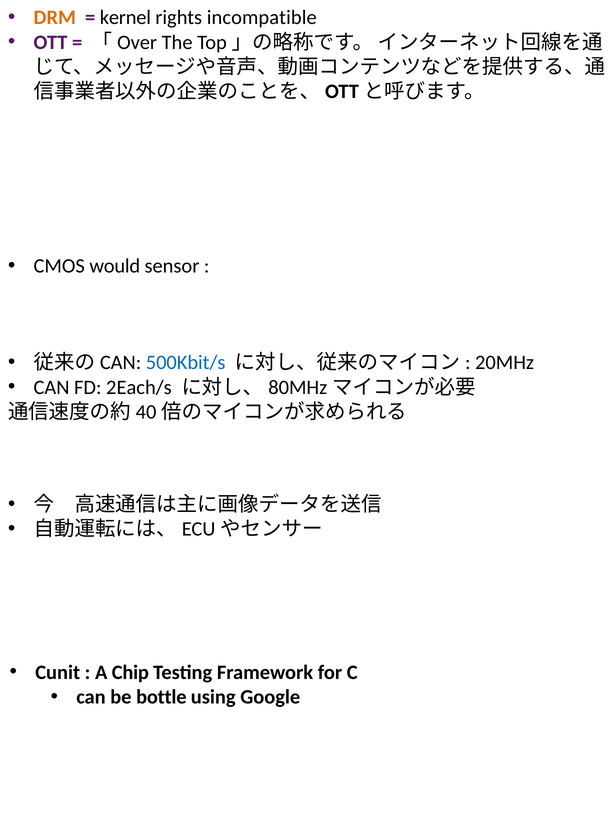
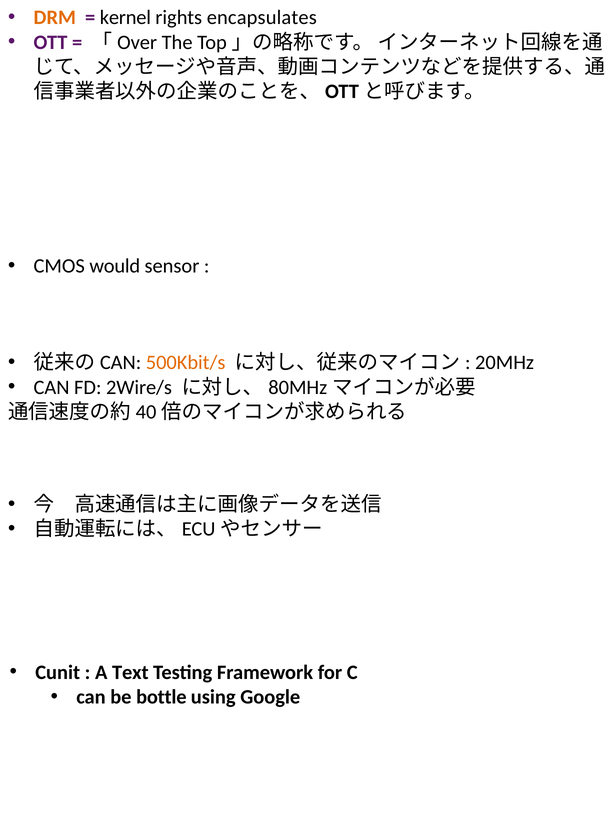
incompatible: incompatible -> encapsulates
500Kbit/s colour: blue -> orange
2Each/s: 2Each/s -> 2Wire/s
Chip: Chip -> Text
